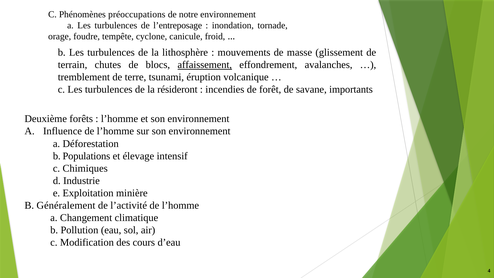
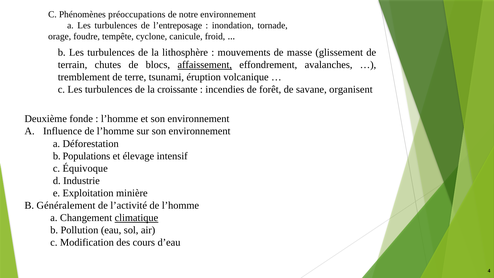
résideront: résideront -> croissante
importants: importants -> organisent
forêts: forêts -> fonde
Chimiques: Chimiques -> Équivoque
climatique underline: none -> present
